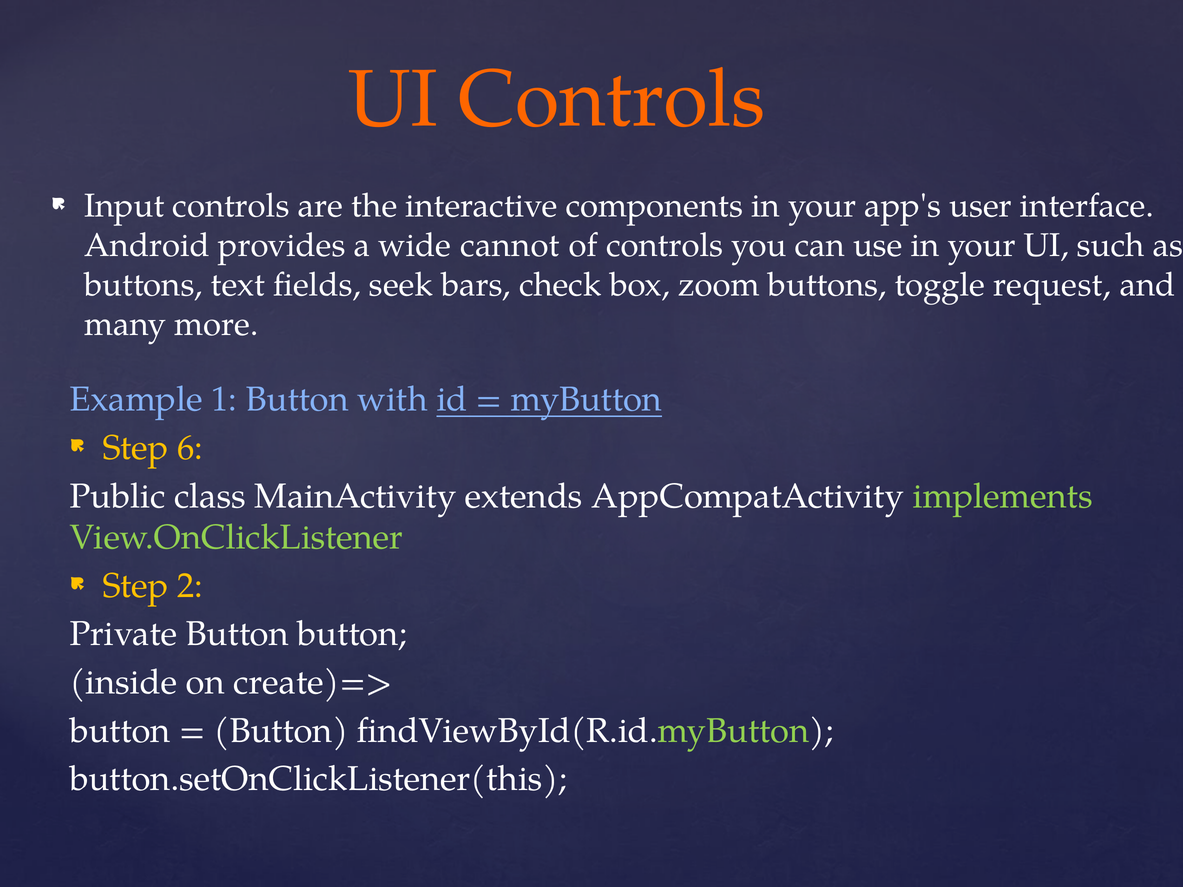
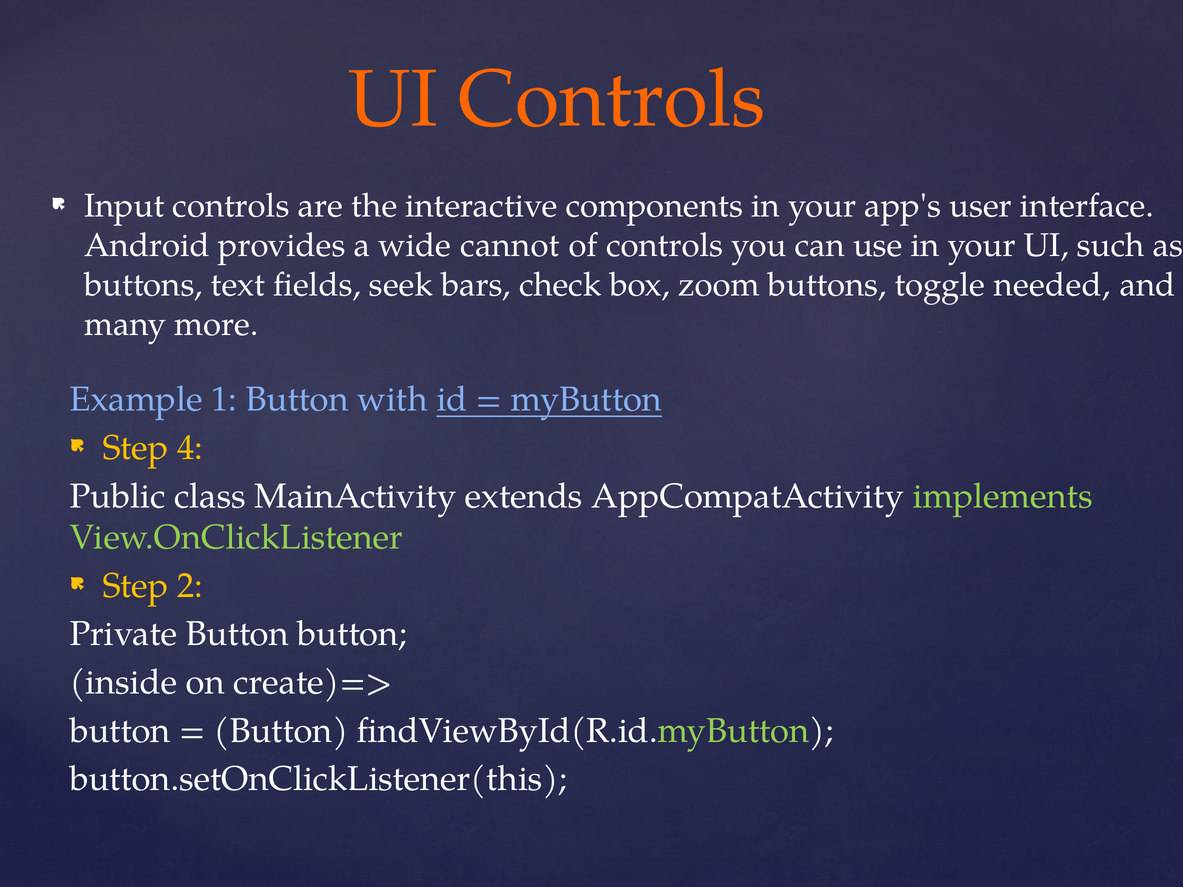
request: request -> needed
6: 6 -> 4
